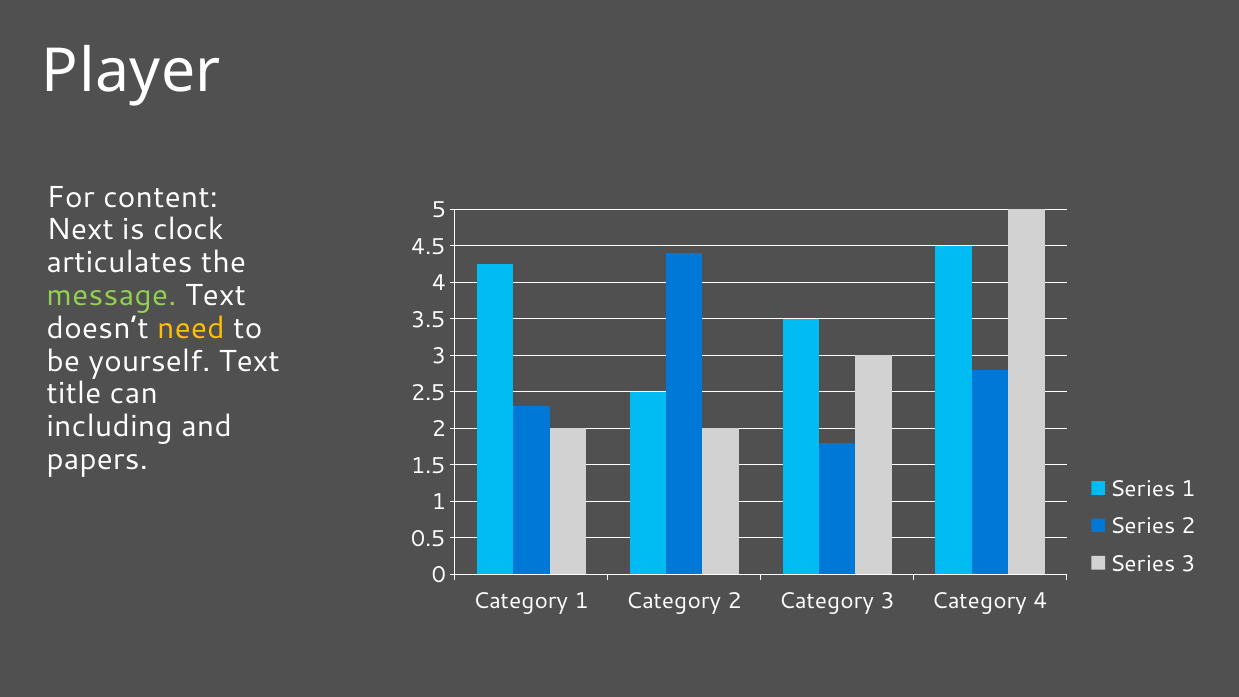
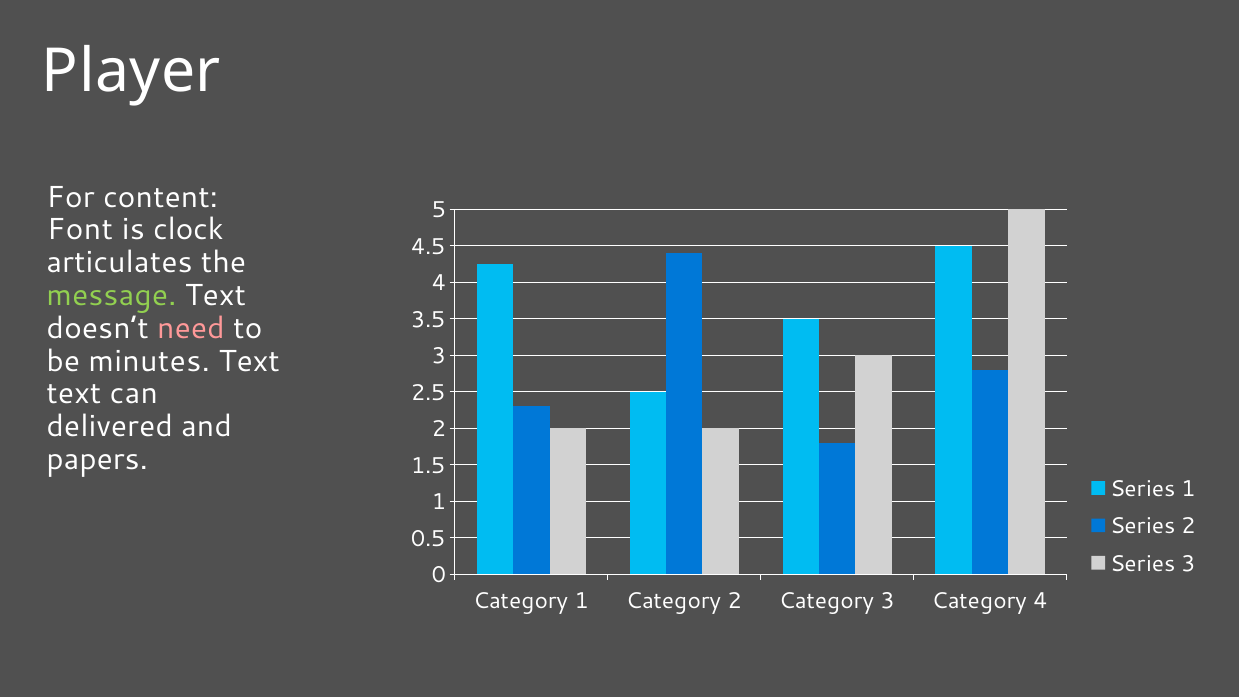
Next: Next -> Font
need colour: yellow -> pink
yourself: yourself -> minutes
title at (74, 394): title -> text
including: including -> delivered
